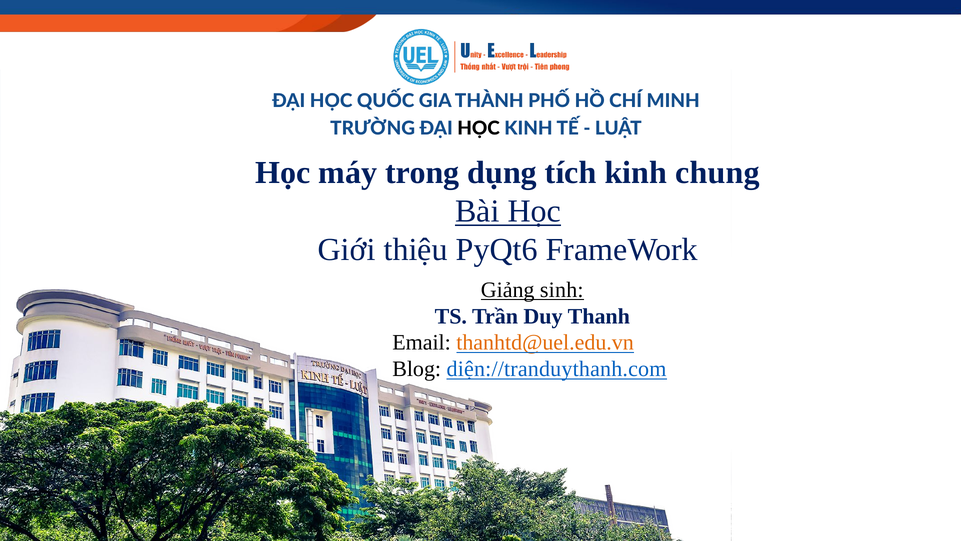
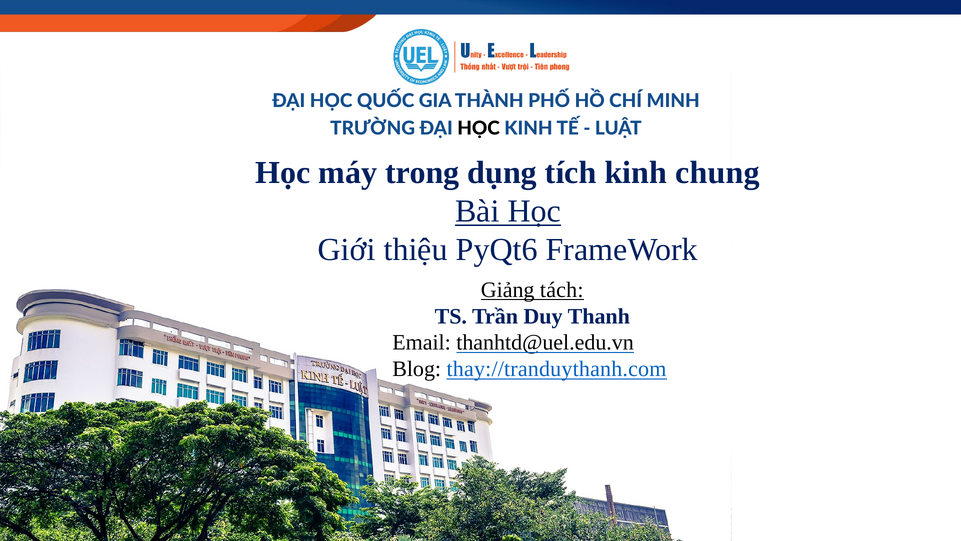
sinh: sinh -> tách
thanhtd@uel.edu.vn colour: orange -> black
diện://tranduythanh.com: diện://tranduythanh.com -> thay://tranduythanh.com
